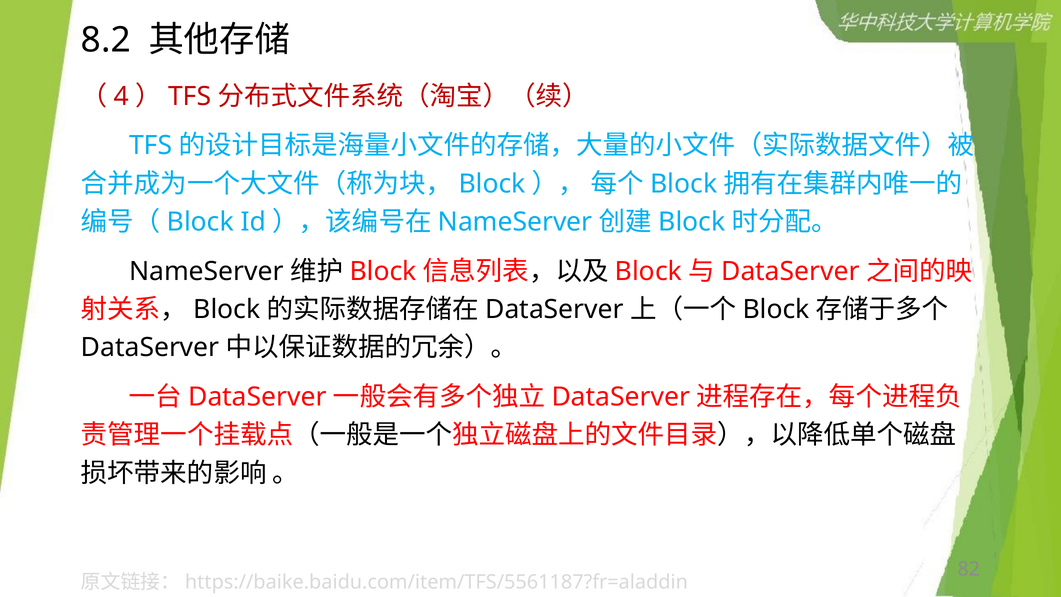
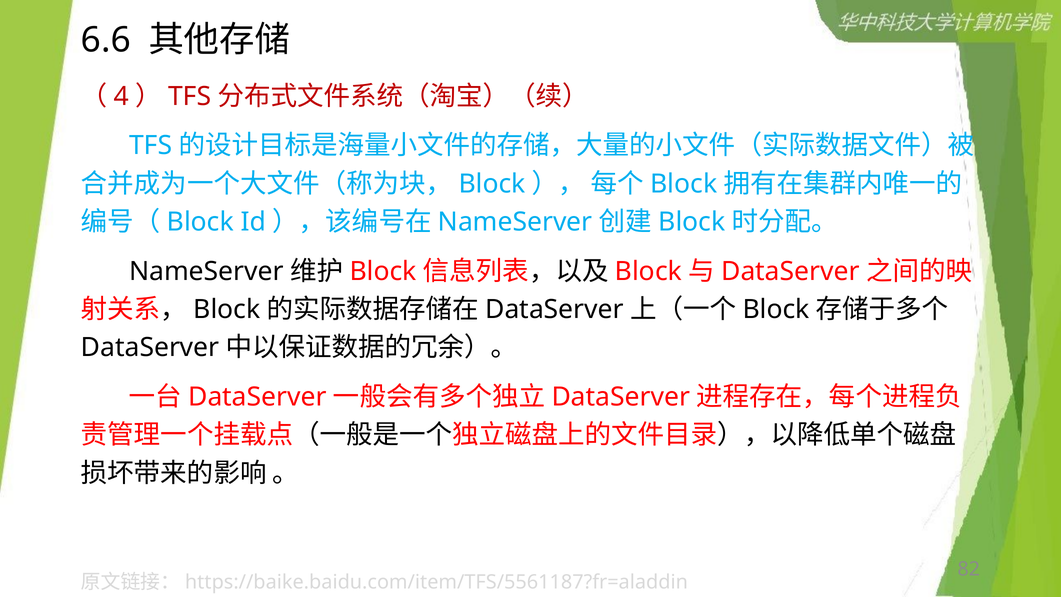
8.2: 8.2 -> 6.6
